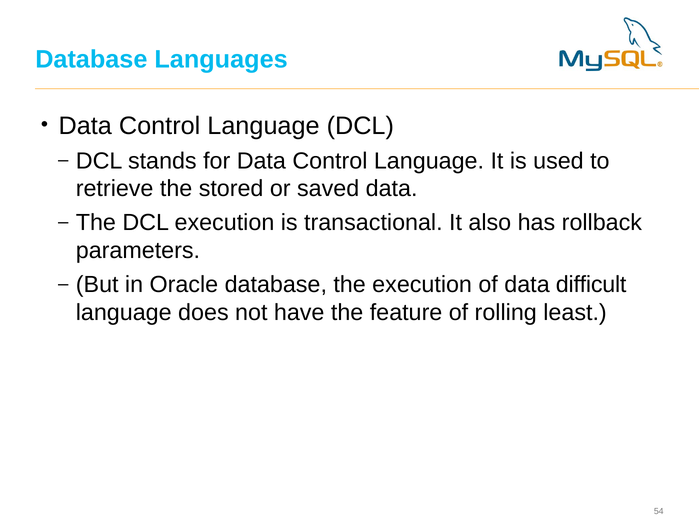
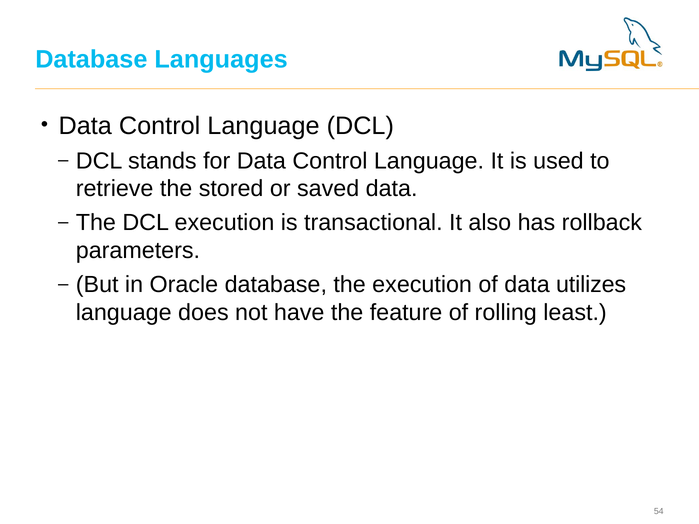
difficult: difficult -> utilizes
